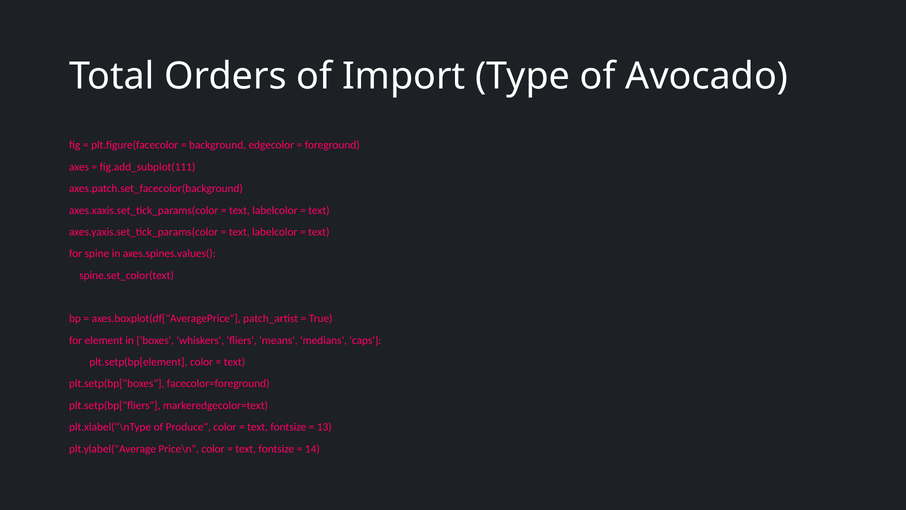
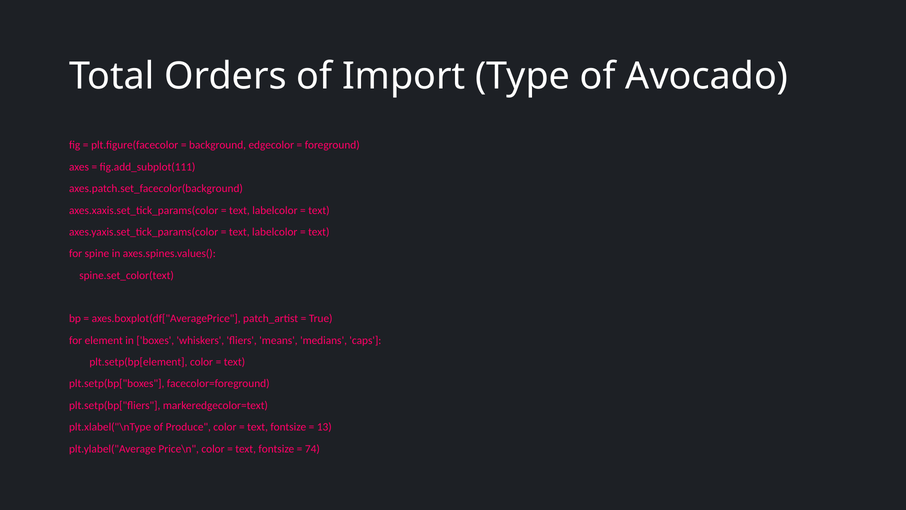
14: 14 -> 74
